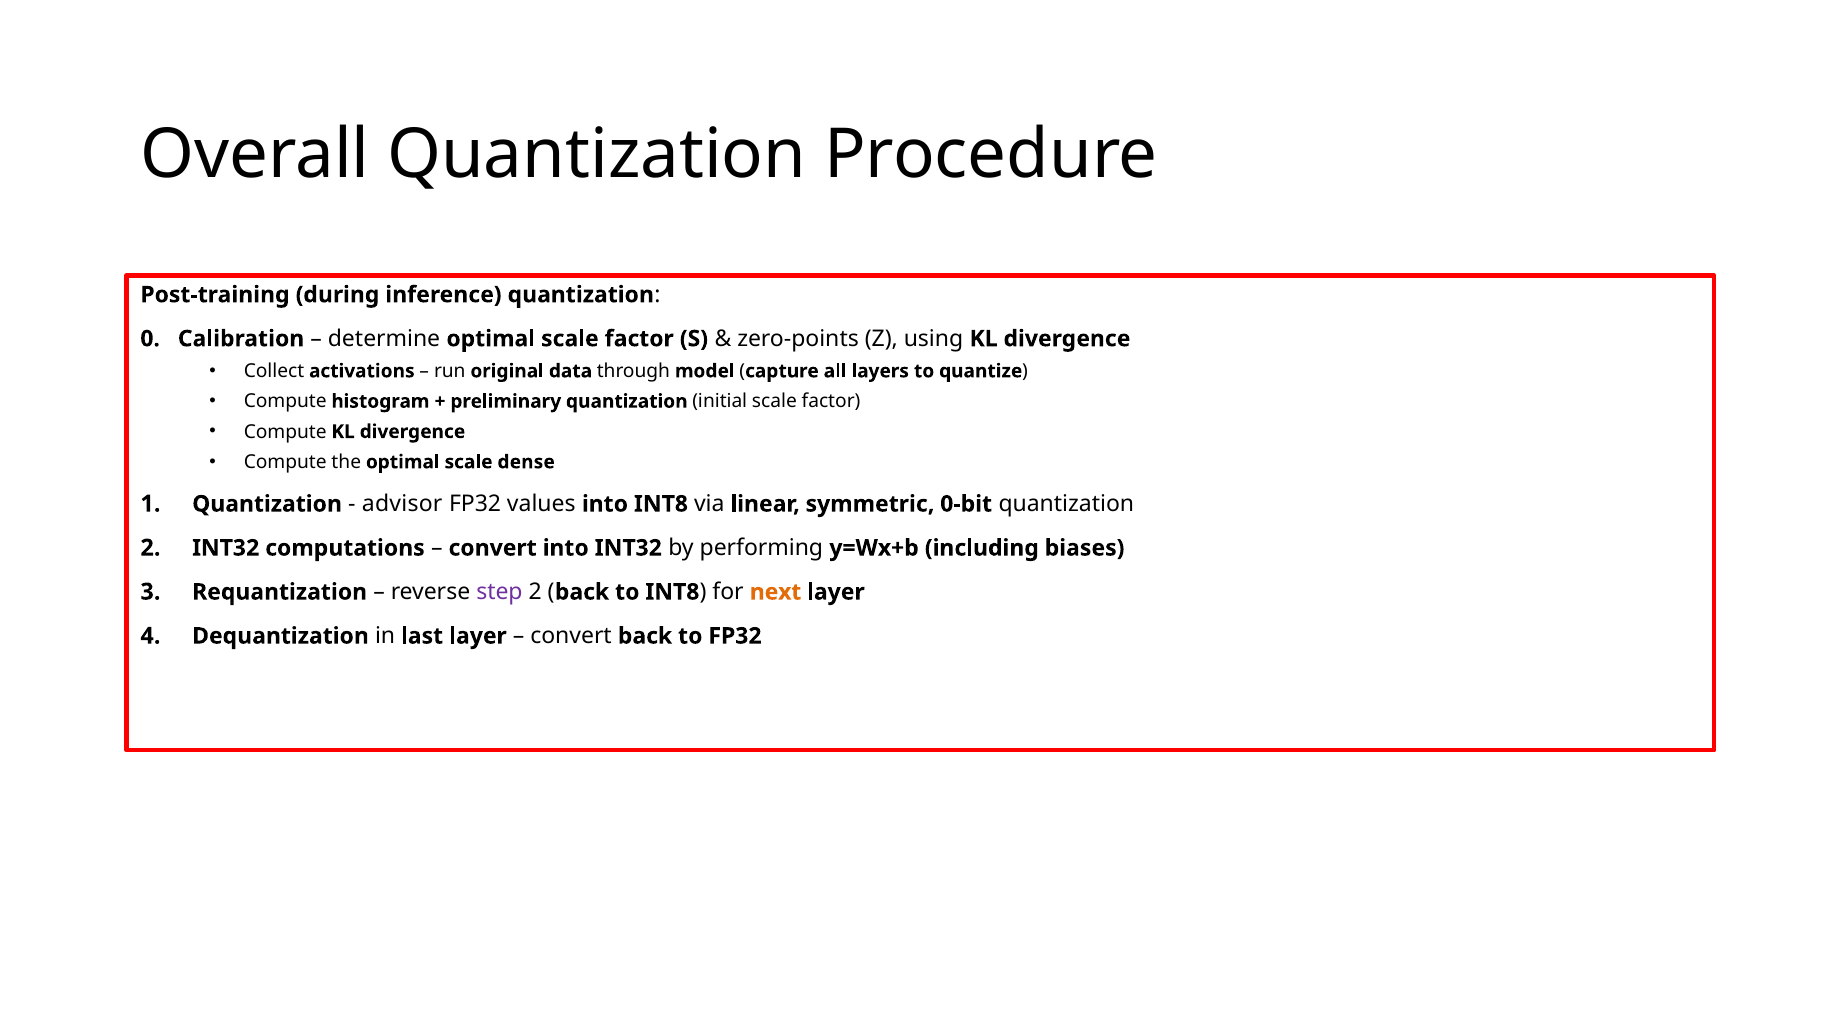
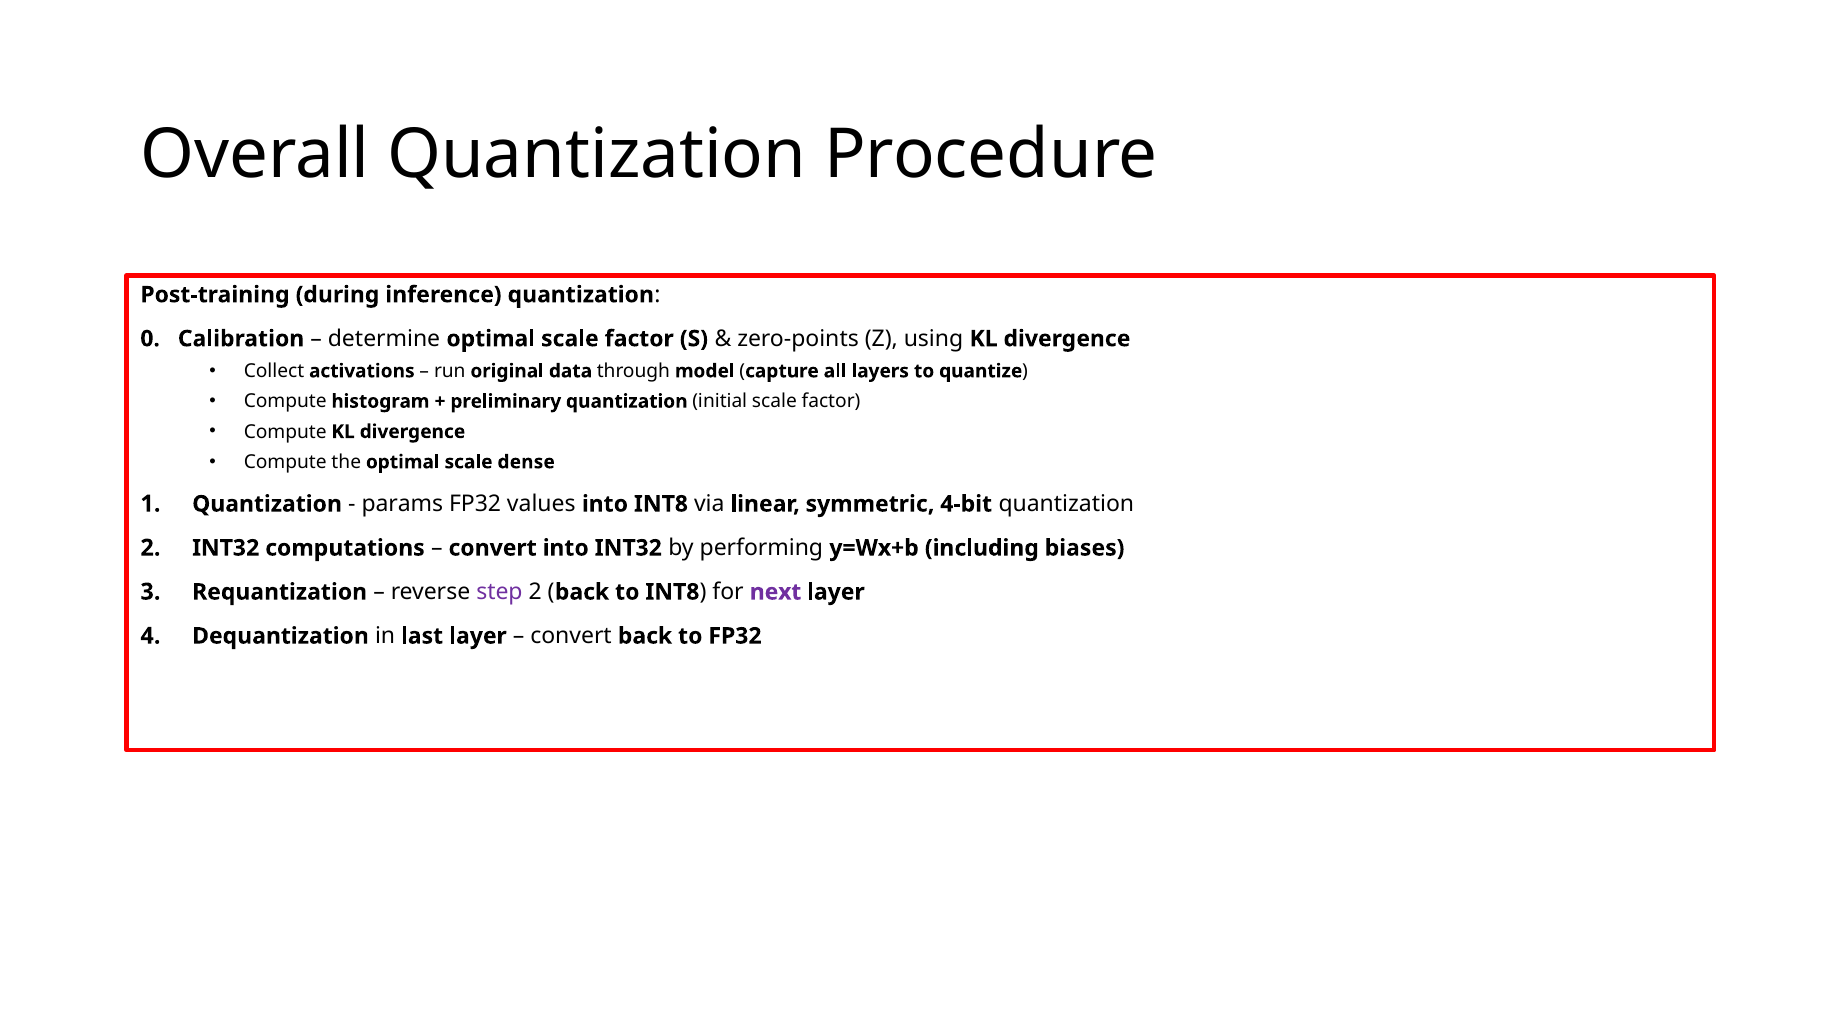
advisor: advisor -> params
0-bit: 0-bit -> 4-bit
next colour: orange -> purple
